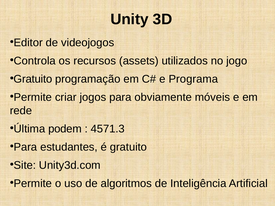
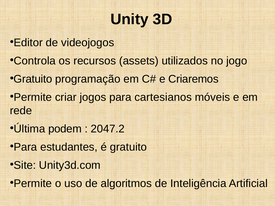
Programa: Programa -> Criaremos
obviamente: obviamente -> cartesianos
4571.3: 4571.3 -> 2047.2
